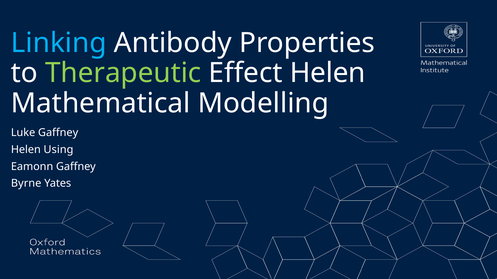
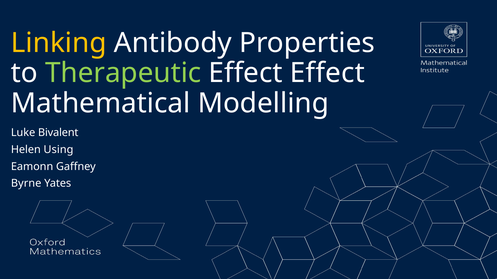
Linking colour: light blue -> yellow
Effect Helen: Helen -> Effect
Luke Gaffney: Gaffney -> Bivalent
